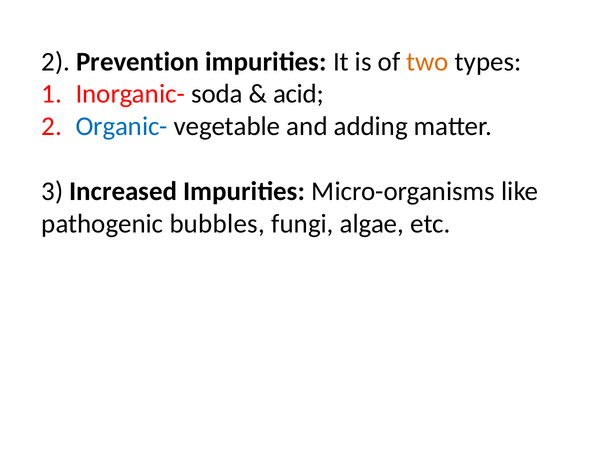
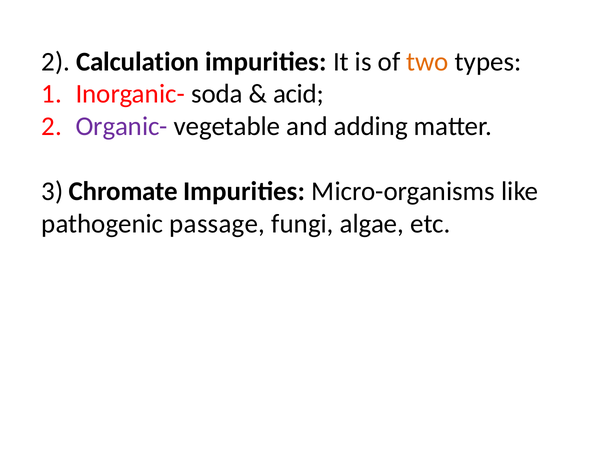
Prevention: Prevention -> Calculation
Organic- colour: blue -> purple
Increased: Increased -> Chromate
bubbles: bubbles -> passage
